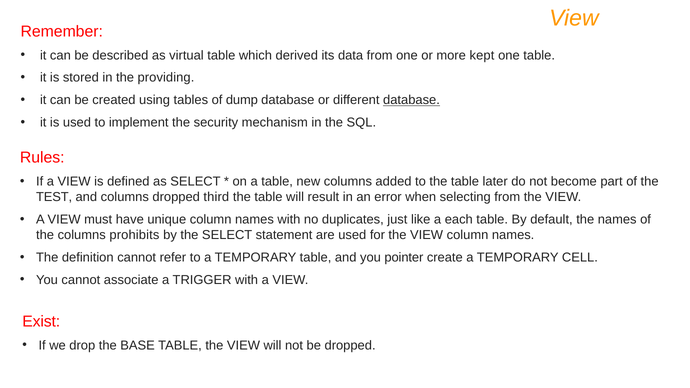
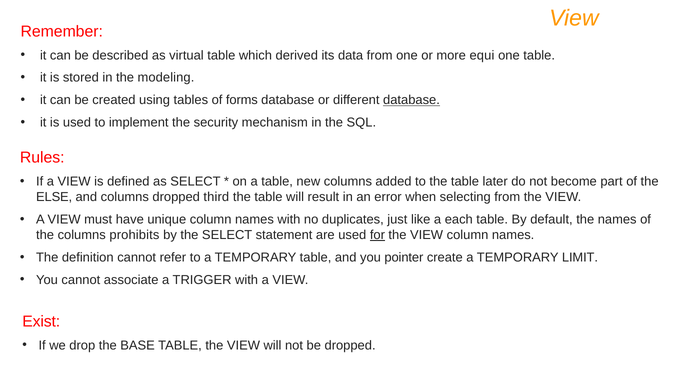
kept: kept -> equi
providing: providing -> modeling
dump: dump -> forms
TEST: TEST -> ELSE
for underline: none -> present
CELL: CELL -> LIMIT
